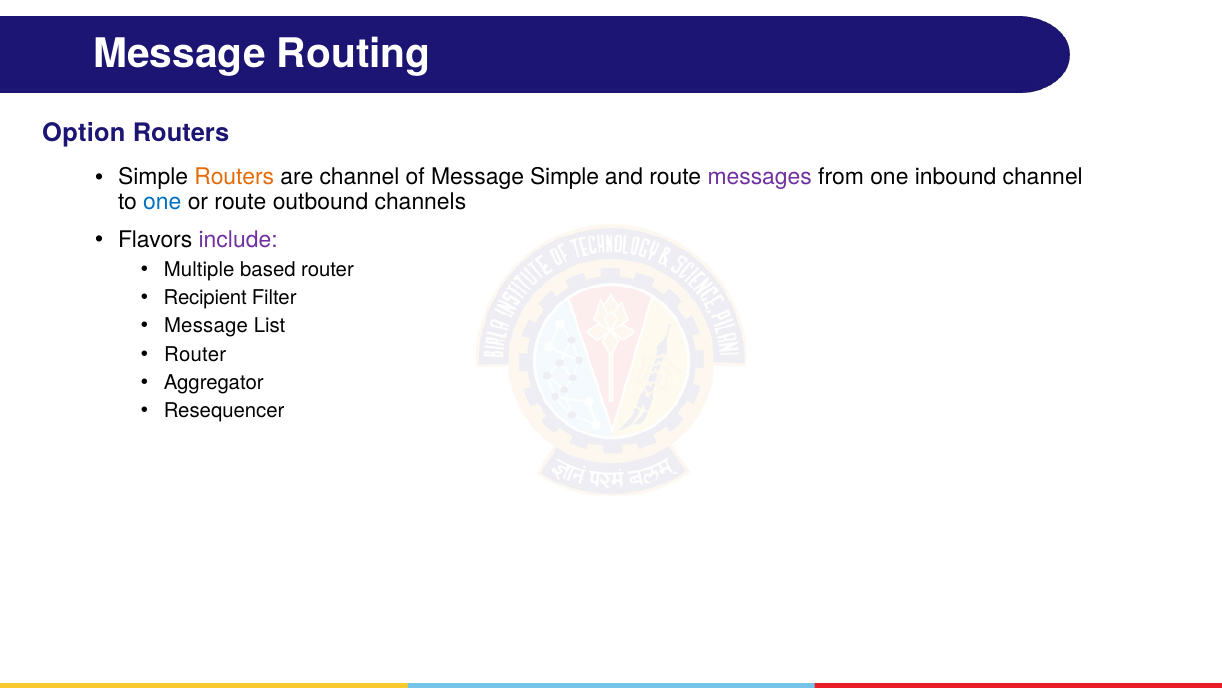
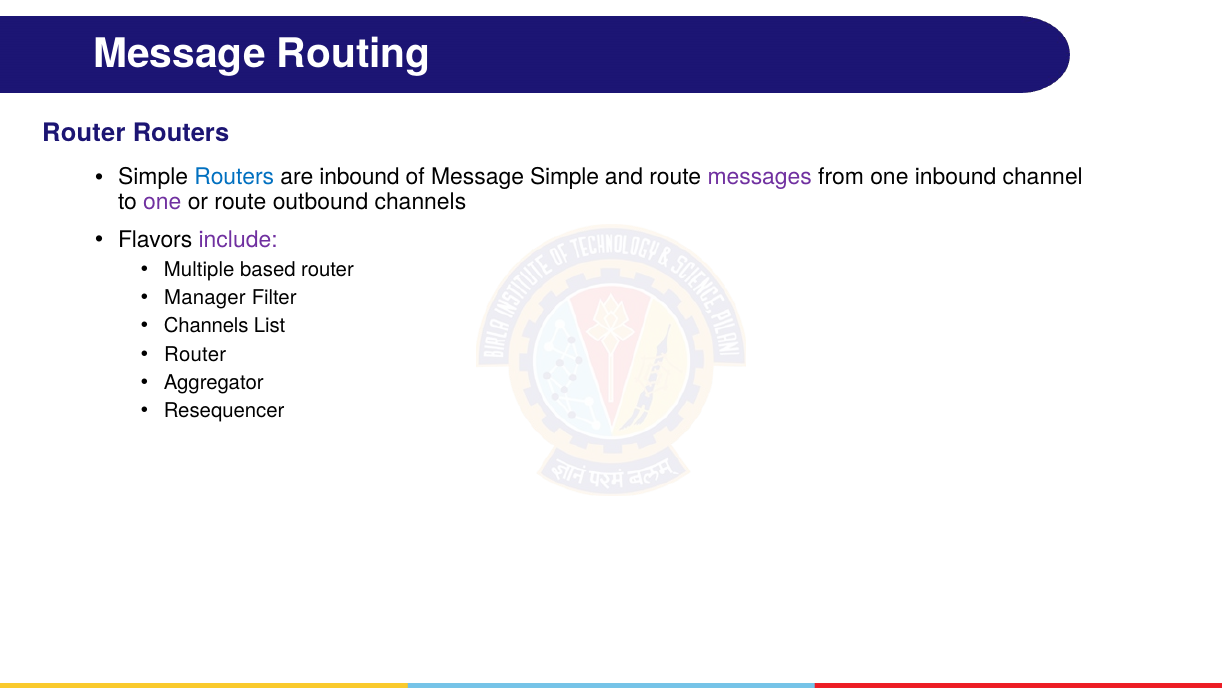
Option at (84, 133): Option -> Router
Routers at (234, 177) colour: orange -> blue
are channel: channel -> inbound
one at (162, 202) colour: blue -> purple
Recipient: Recipient -> Manager
Message at (206, 326): Message -> Channels
